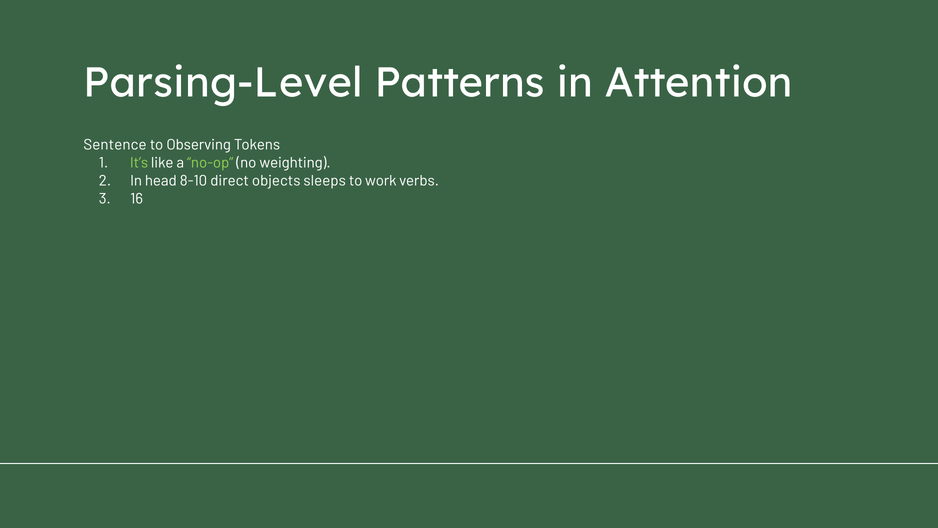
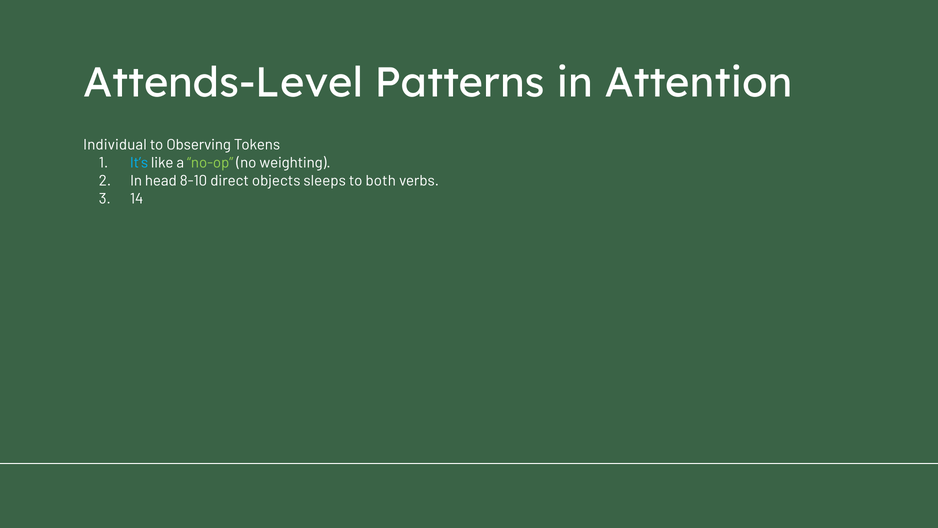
Parsing-Level: Parsing-Level -> Attends-Level
Sentence: Sentence -> Individual
It’s colour: light green -> light blue
work: work -> both
16: 16 -> 14
